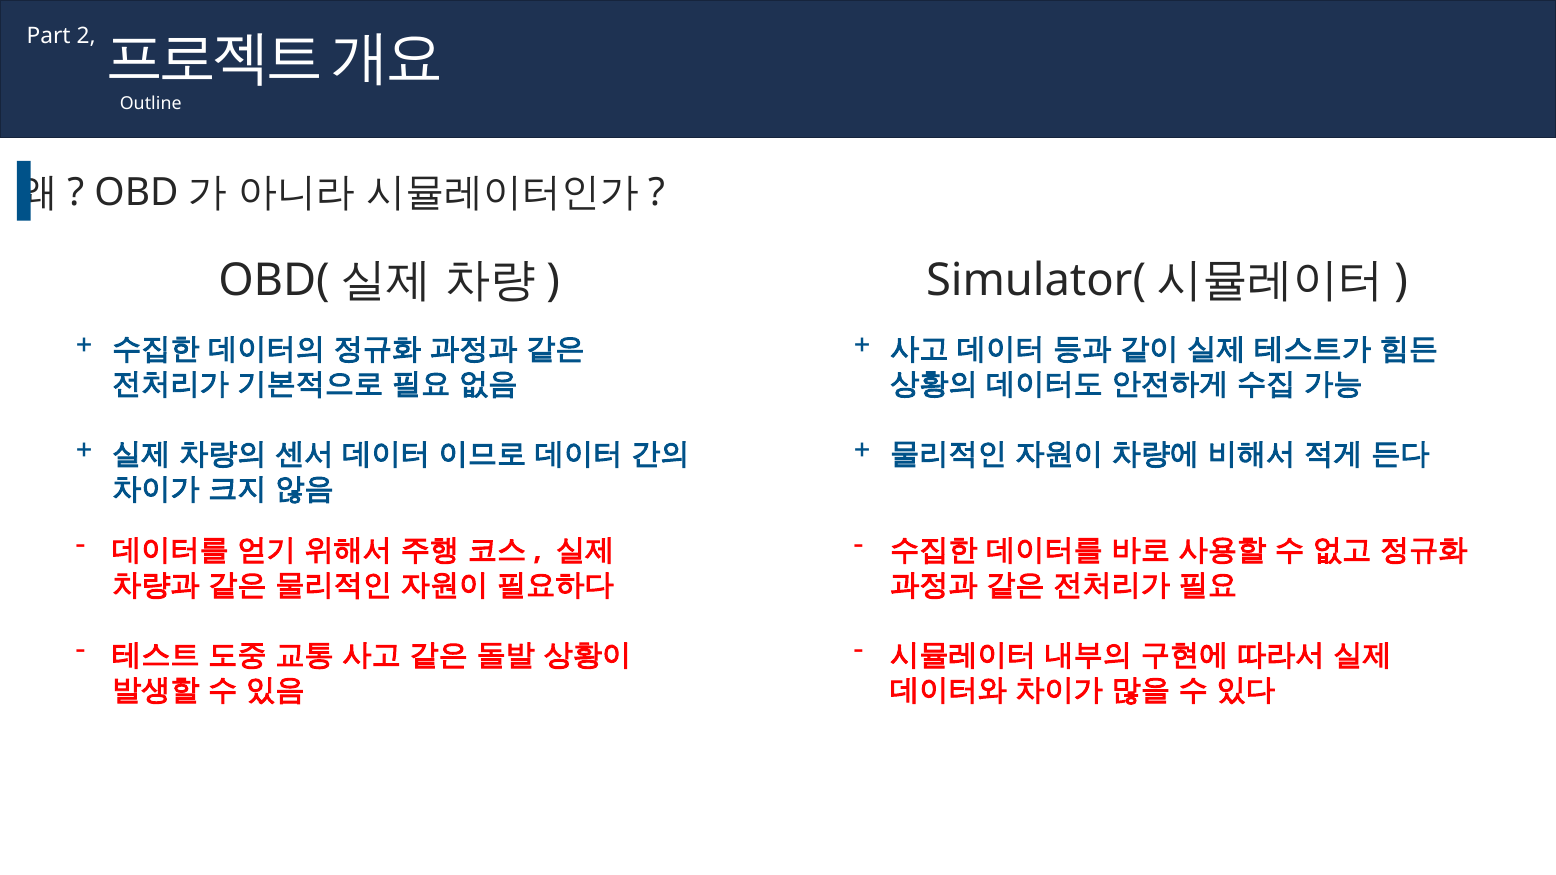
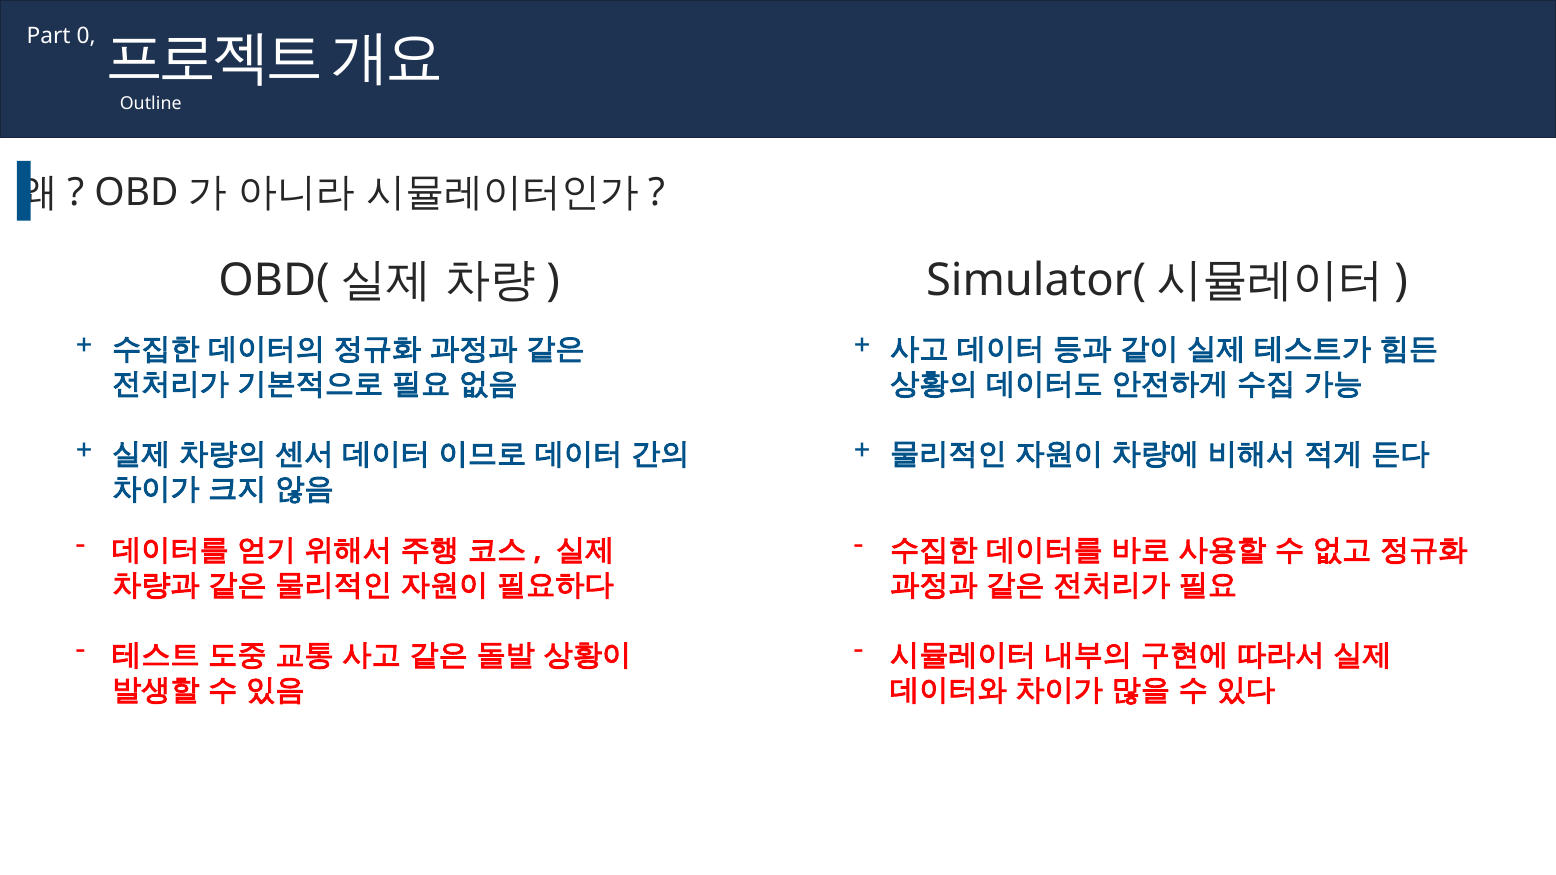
2: 2 -> 0
